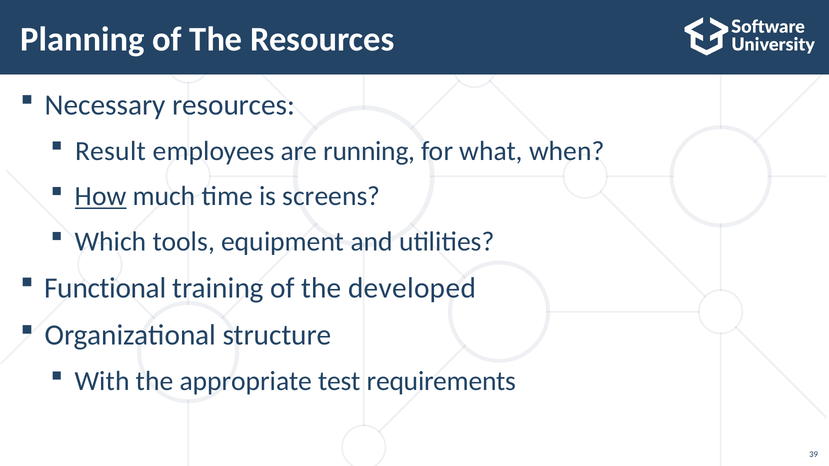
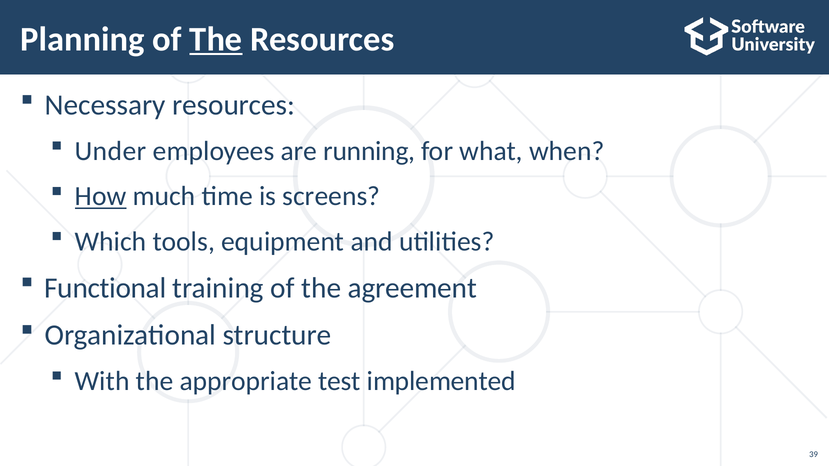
The at (216, 39) underline: none -> present
Result: Result -> Under
developed: developed -> agreement
requirements: requirements -> implemented
